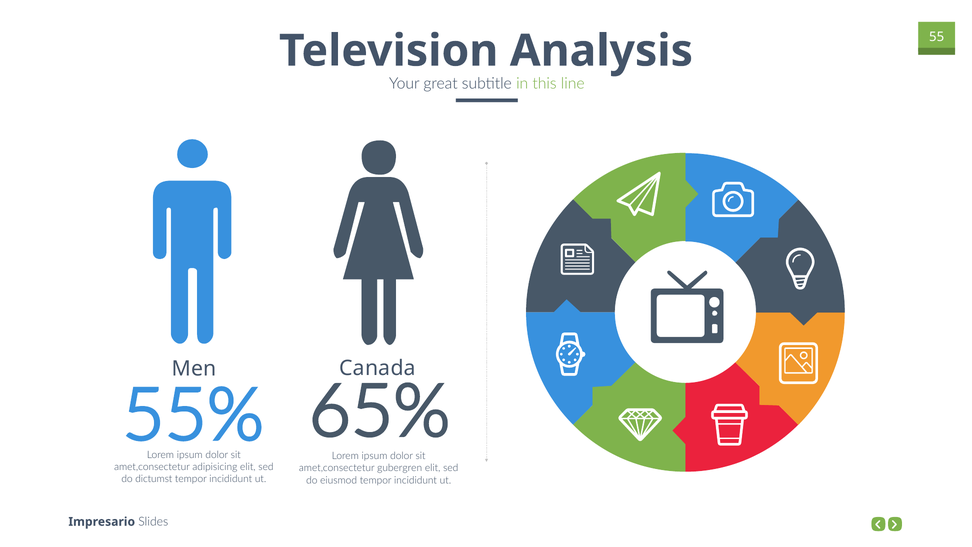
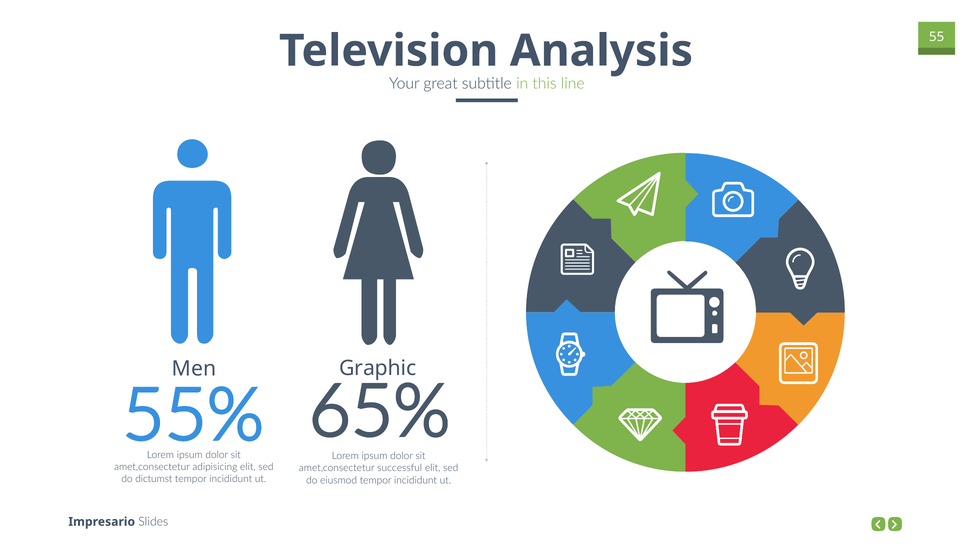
Canada: Canada -> Graphic
gubergren: gubergren -> successful
